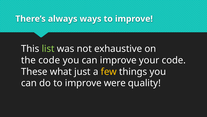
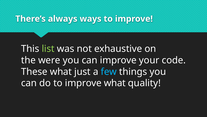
the code: code -> were
few colour: yellow -> light blue
improve were: were -> what
